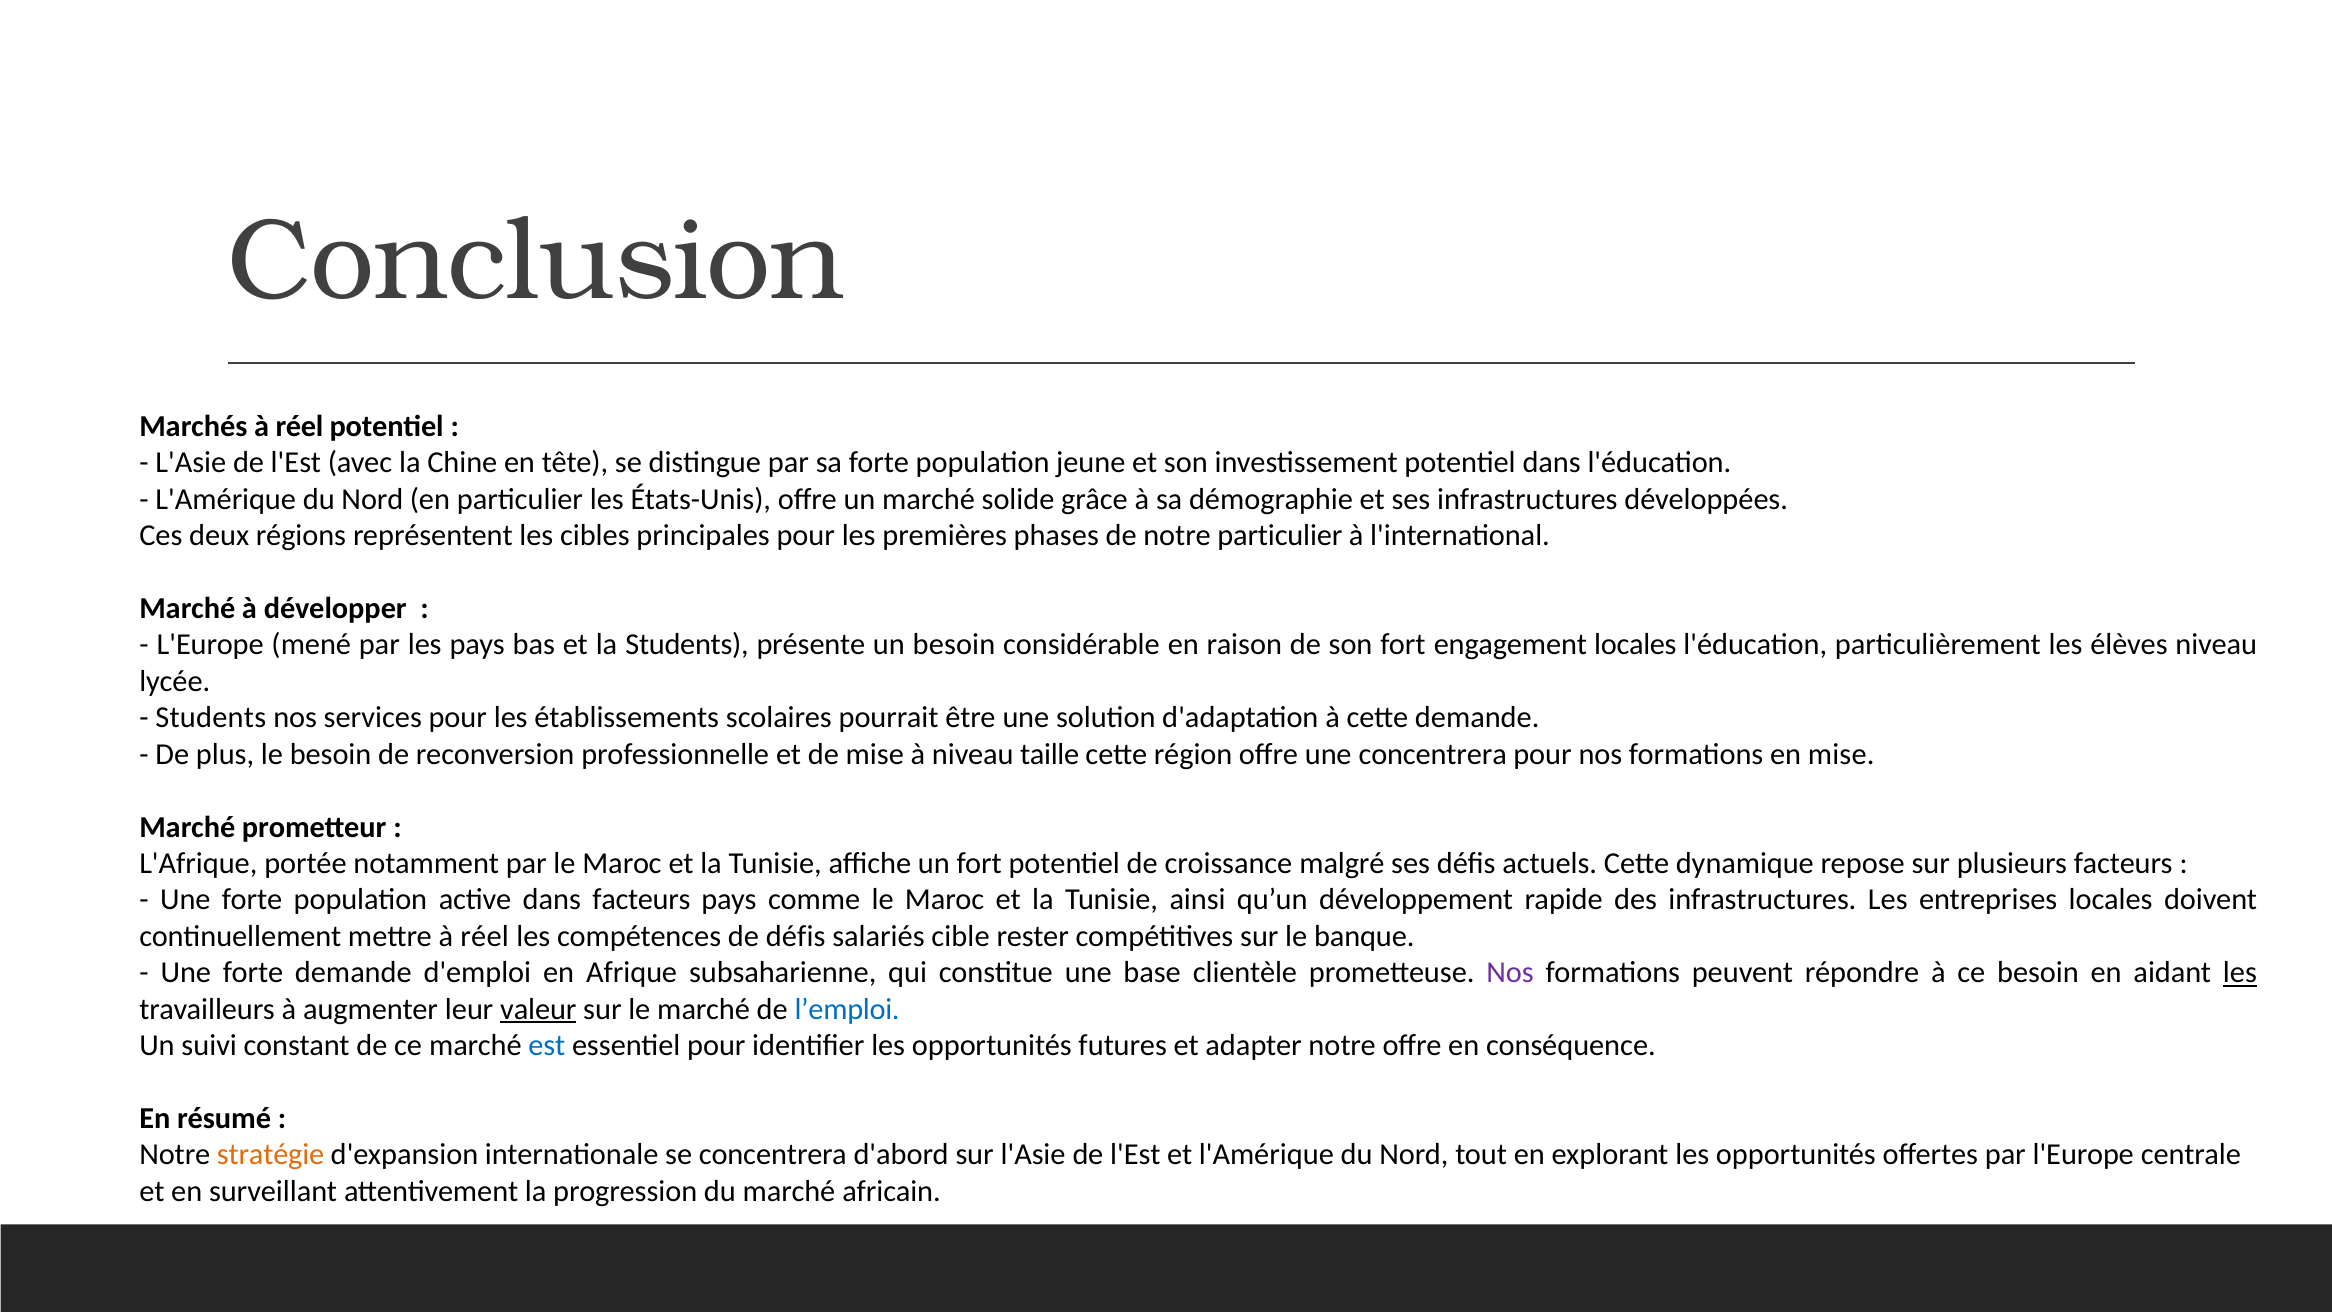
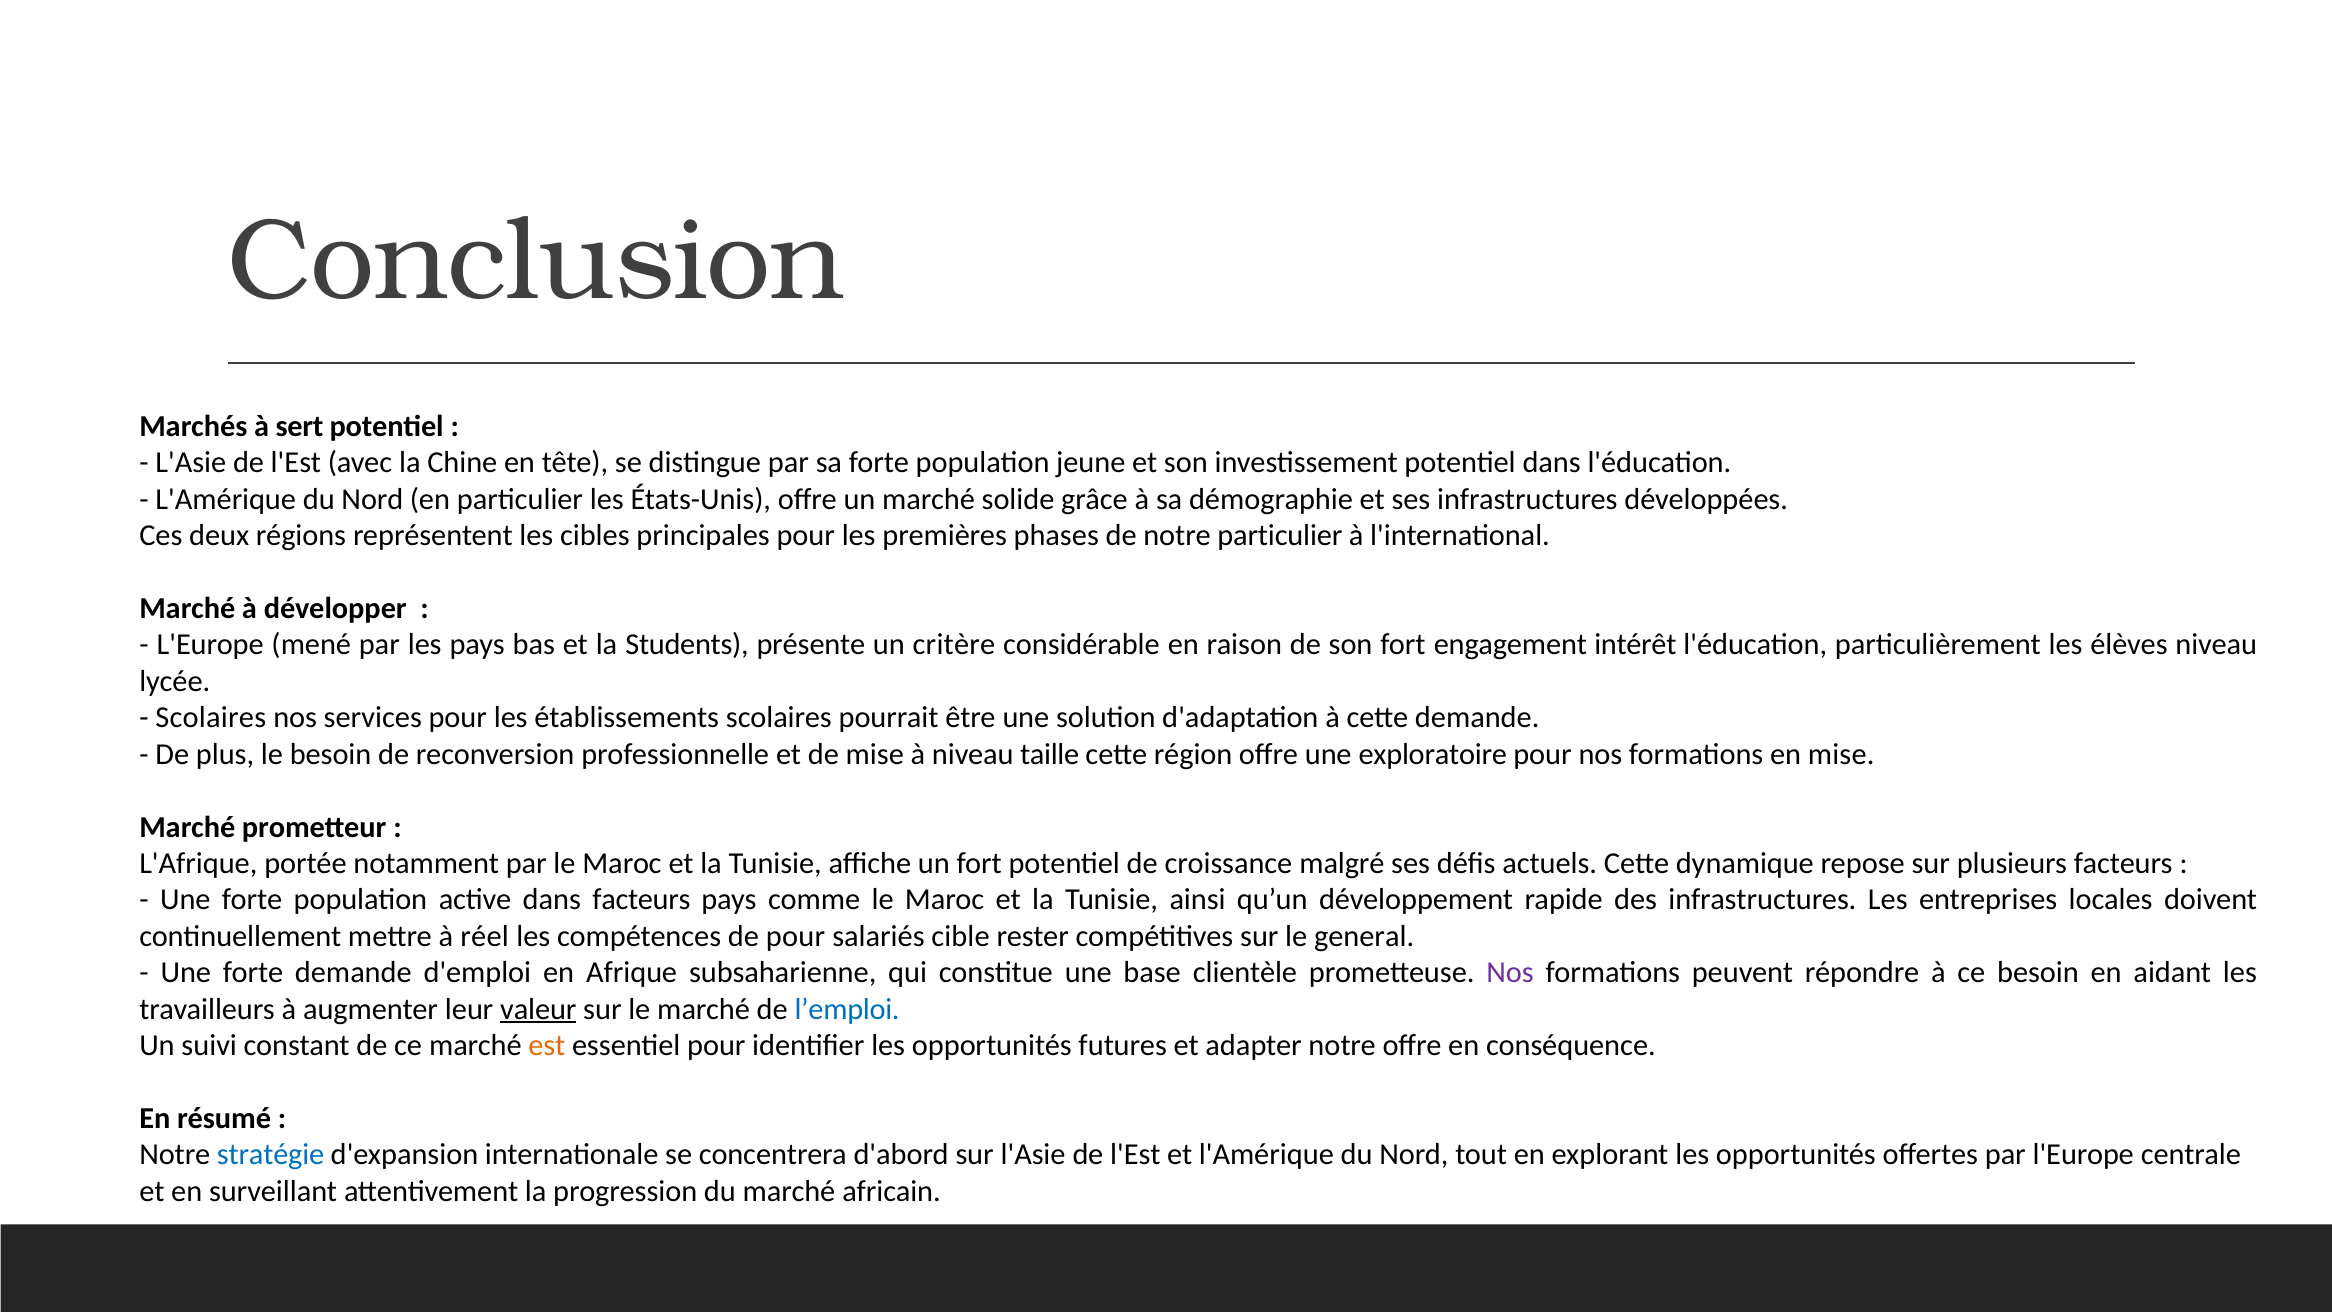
Marchés à réel: réel -> sert
un besoin: besoin -> critère
engagement locales: locales -> intérêt
Students at (211, 718): Students -> Scolaires
une concentrera: concentrera -> exploratoire
de défis: défis -> pour
banque: banque -> general
les at (2240, 973) underline: present -> none
est colour: blue -> orange
stratégie colour: orange -> blue
